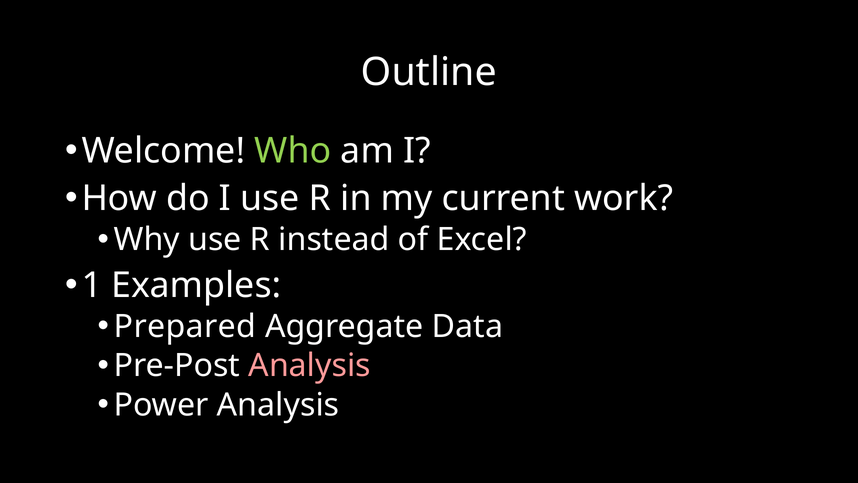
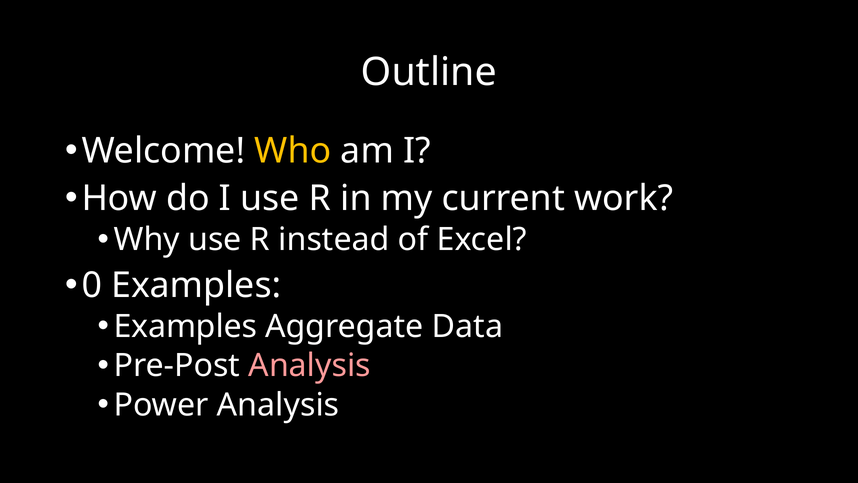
Who colour: light green -> yellow
1: 1 -> 0
Prepared at (185, 326): Prepared -> Examples
